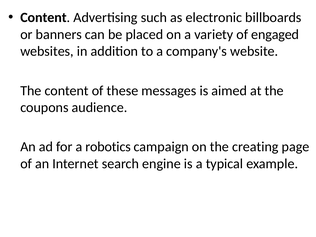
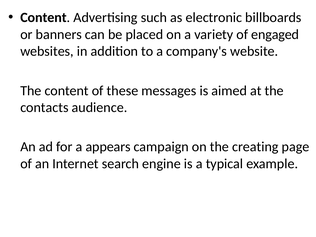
coupons: coupons -> contacts
robotics: robotics -> appears
